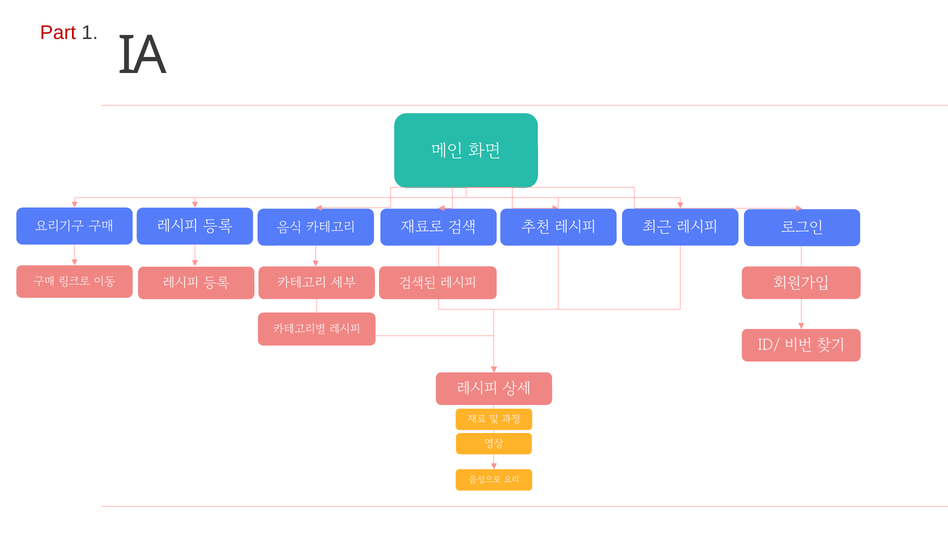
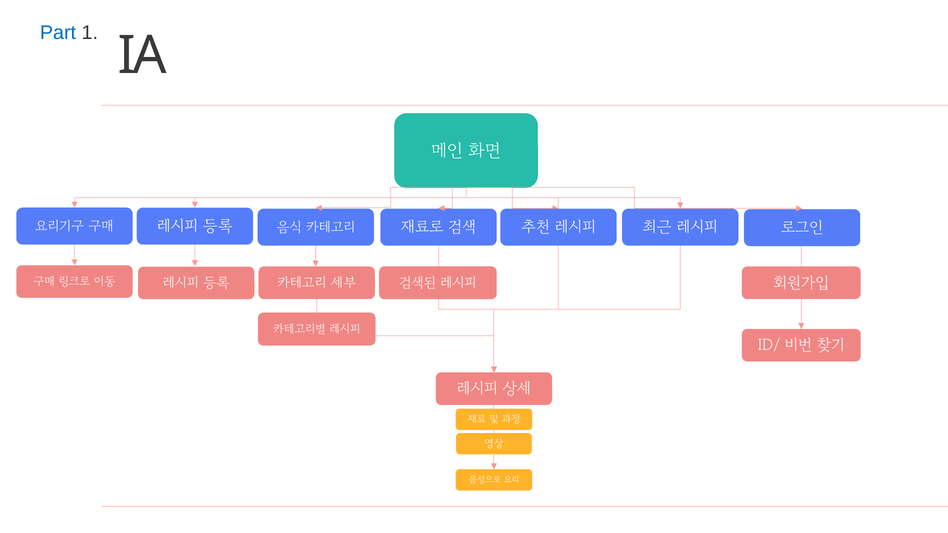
Part colour: red -> blue
